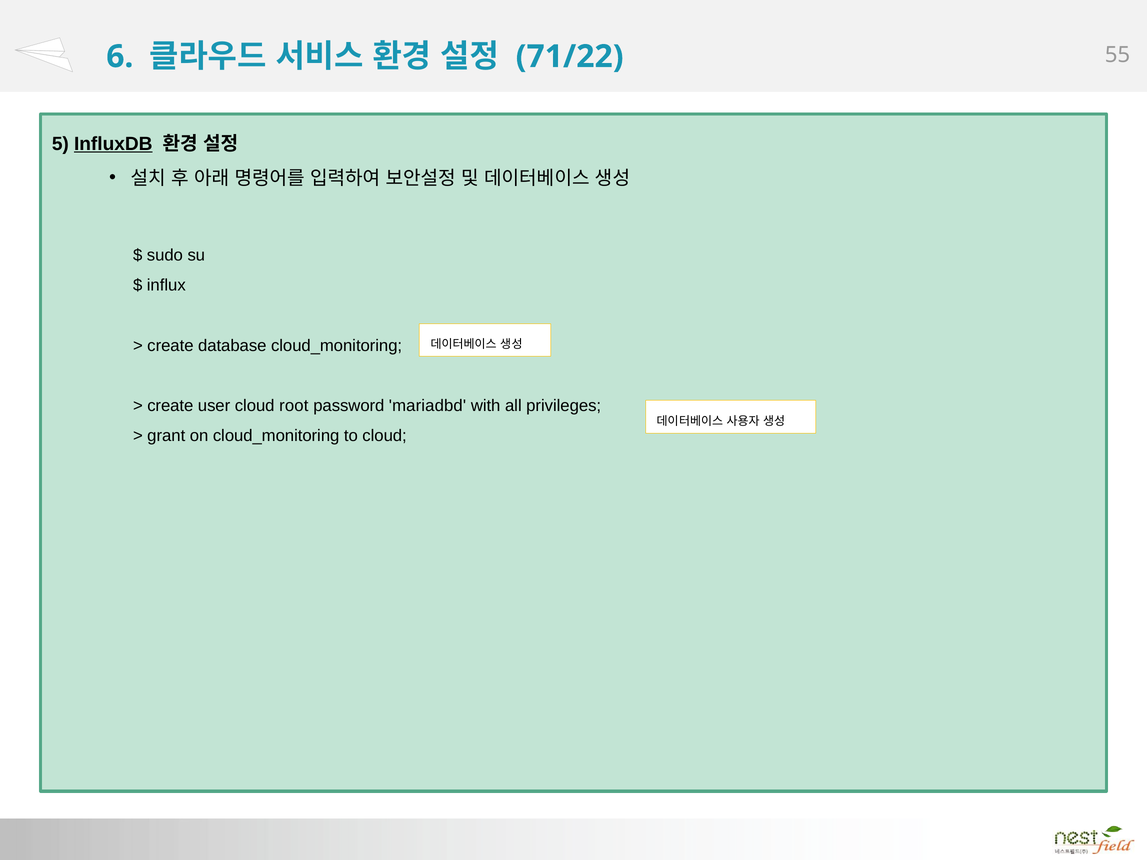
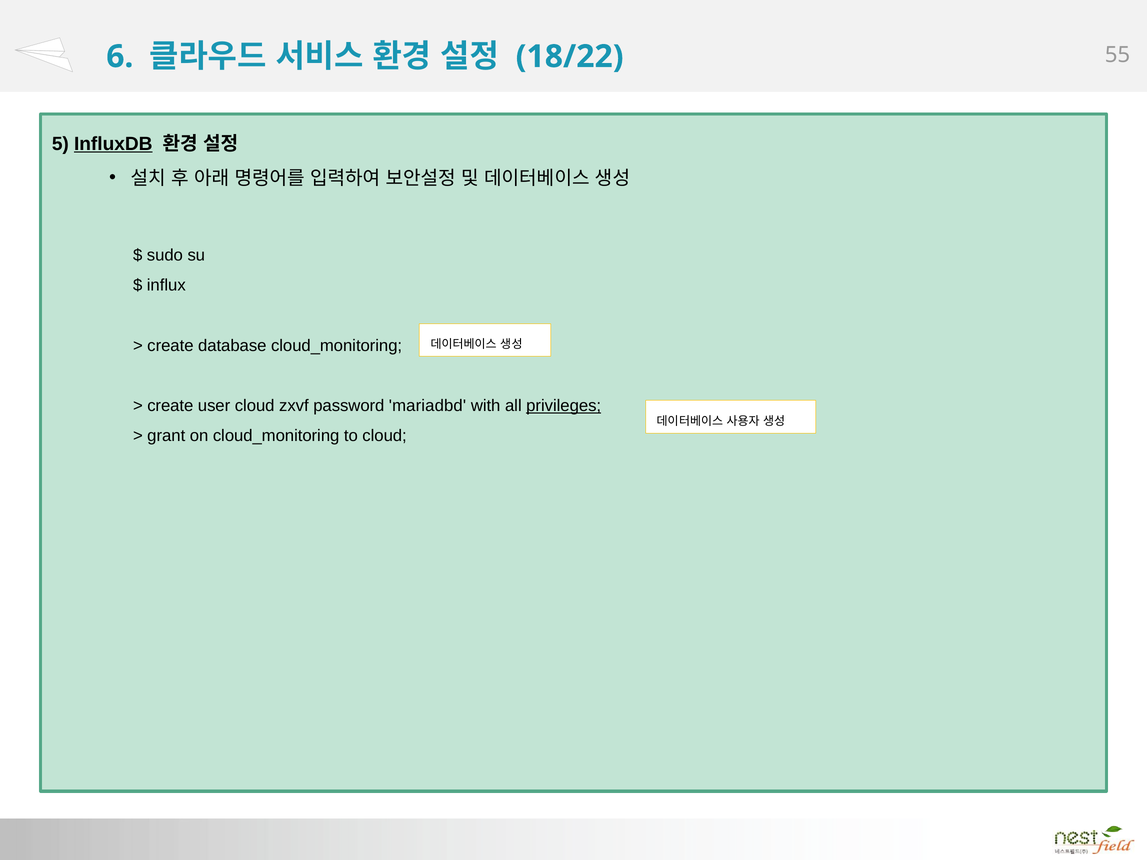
71/22: 71/22 -> 18/22
root: root -> zxvf
privileges underline: none -> present
